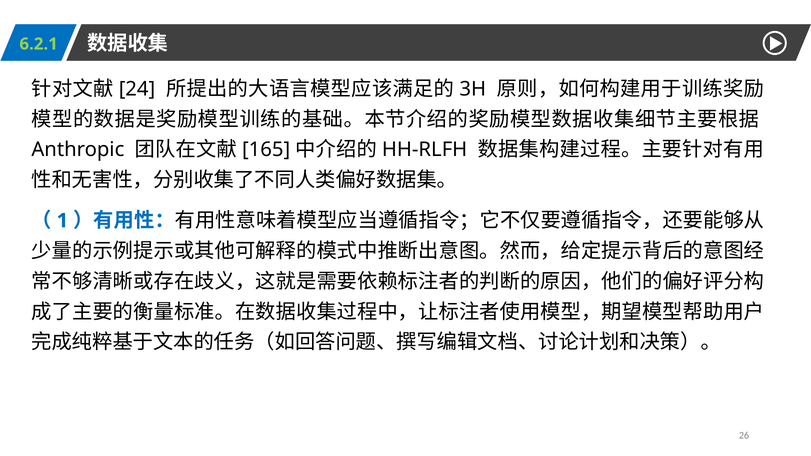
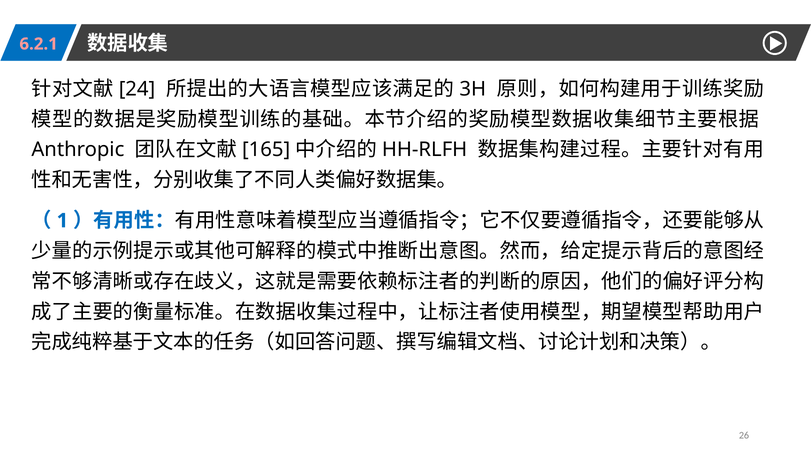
6.2.1 colour: light green -> pink
